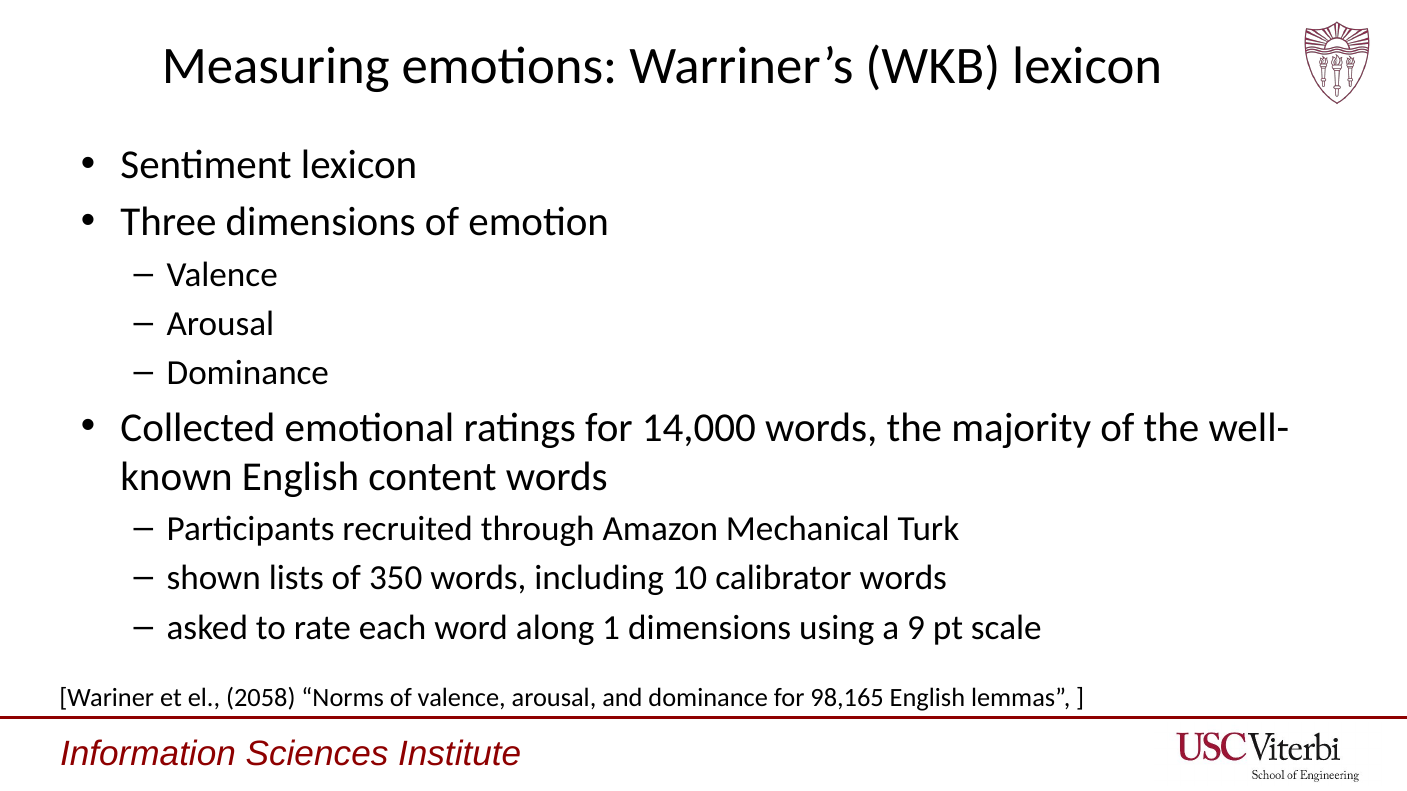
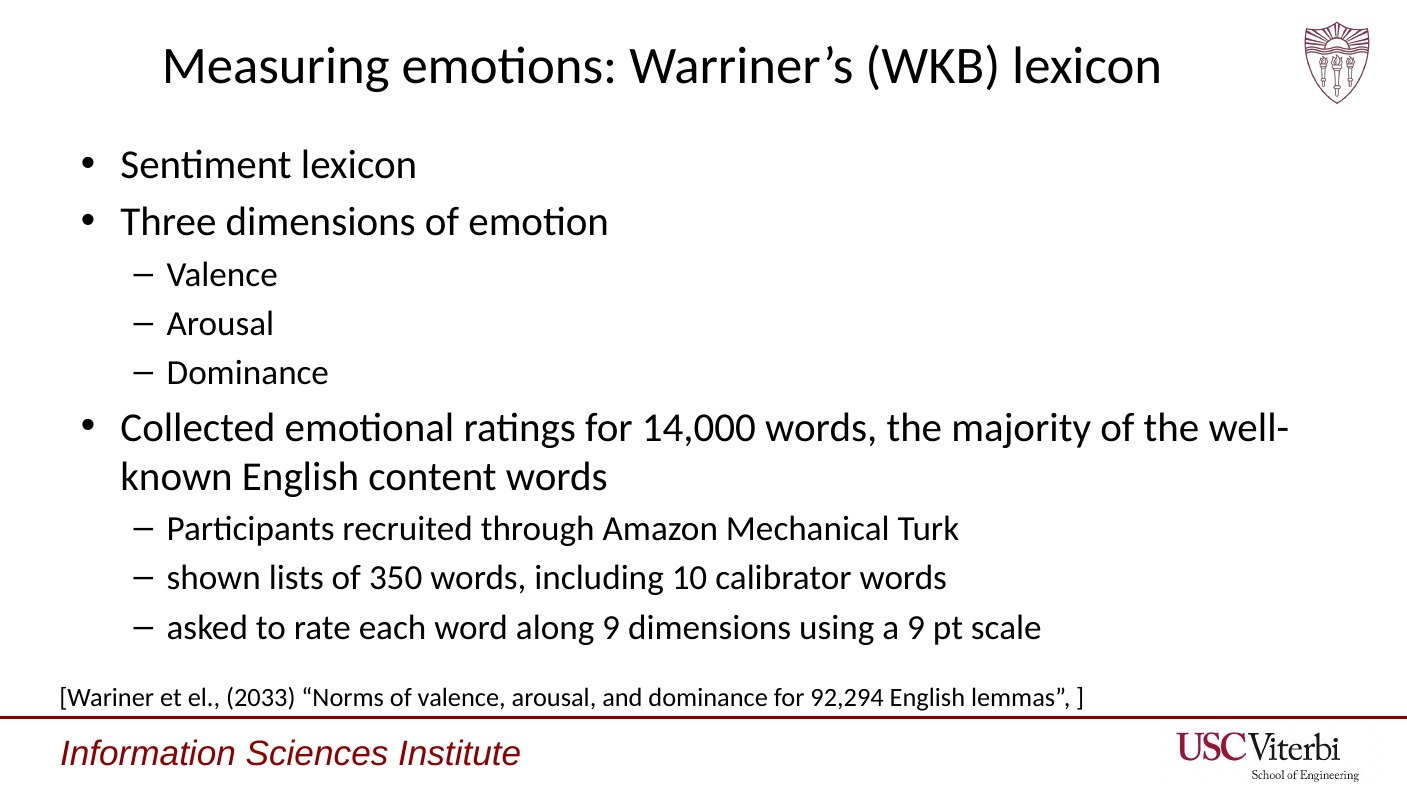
along 1: 1 -> 9
2058: 2058 -> 2033
98,165: 98,165 -> 92,294
